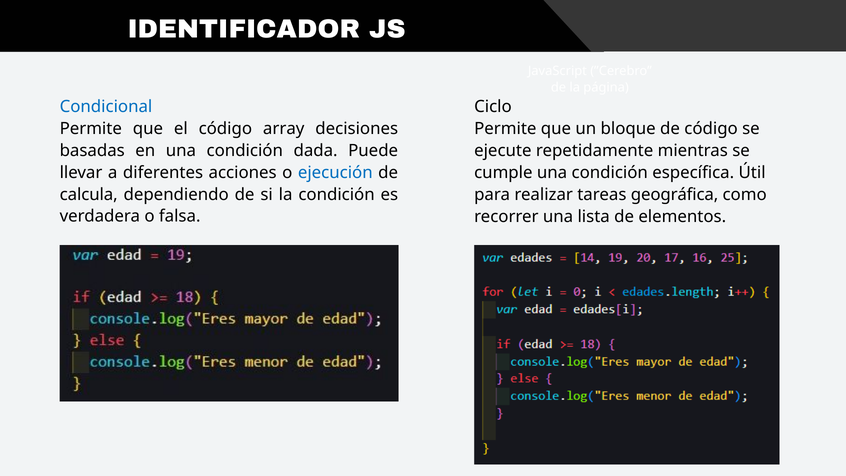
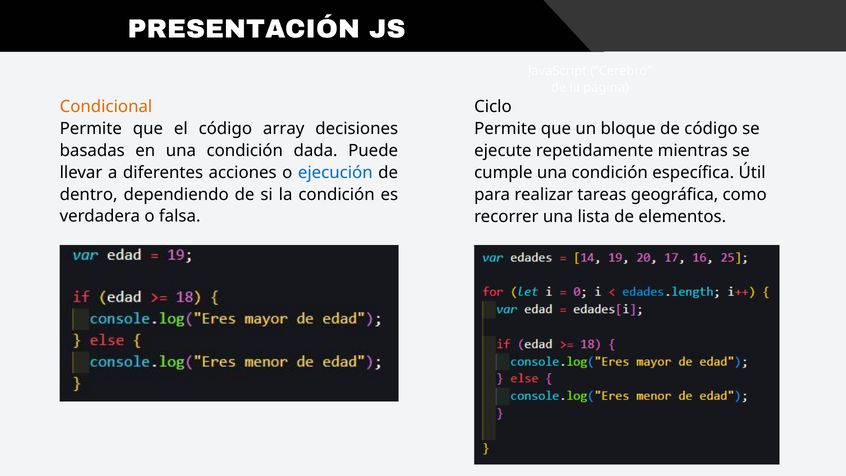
IDENTIFICADOR: IDENTIFICADOR -> PRESENTACIÓN
Condicional colour: blue -> orange
calcula: calcula -> dentro
